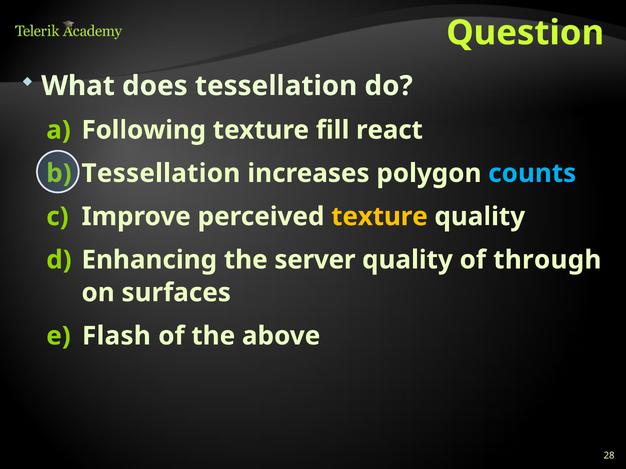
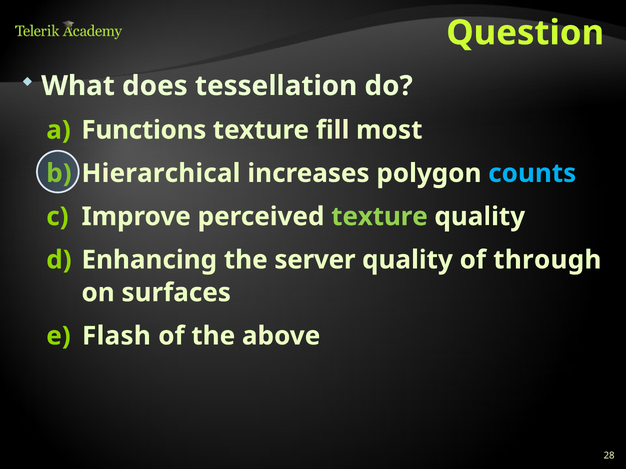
Following: Following -> Functions
react: react -> most
Tessellation at (161, 174): Tessellation -> Hierarchical
texture at (380, 217) colour: yellow -> light green
